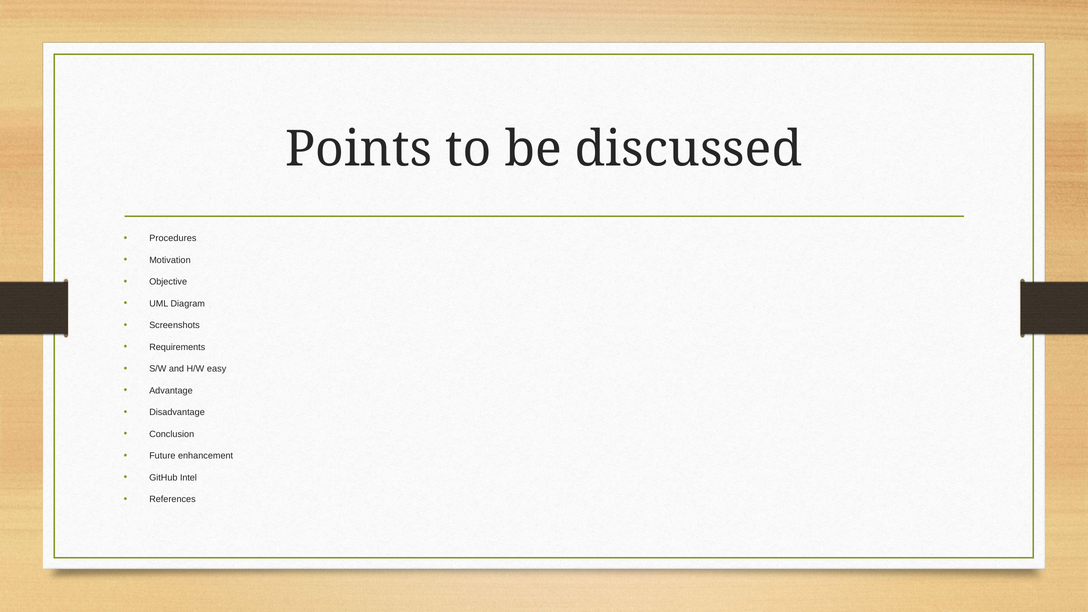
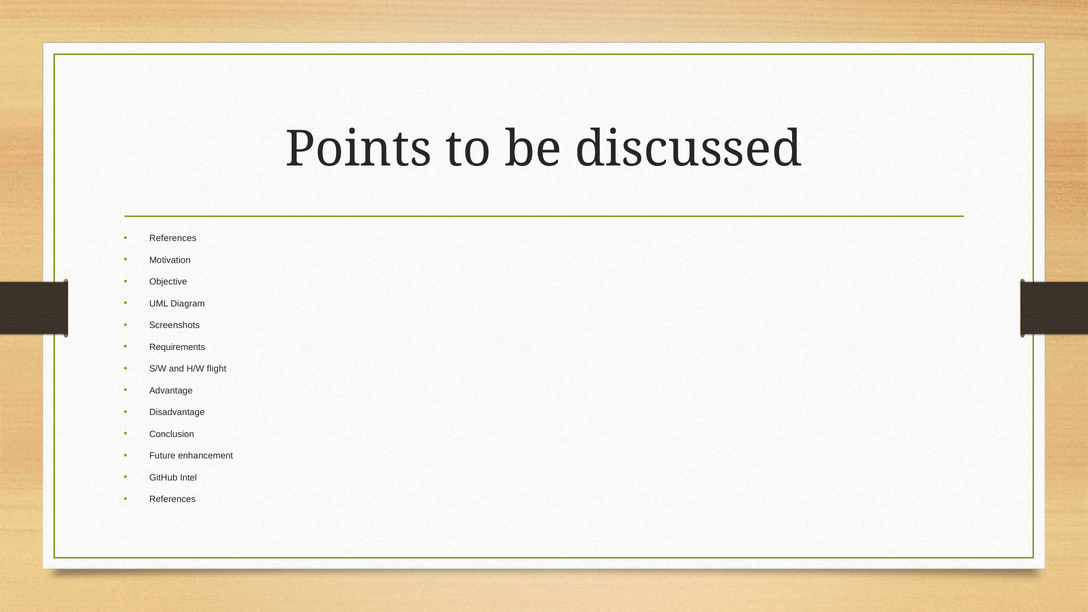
Procedures at (173, 238): Procedures -> References
easy: easy -> flight
